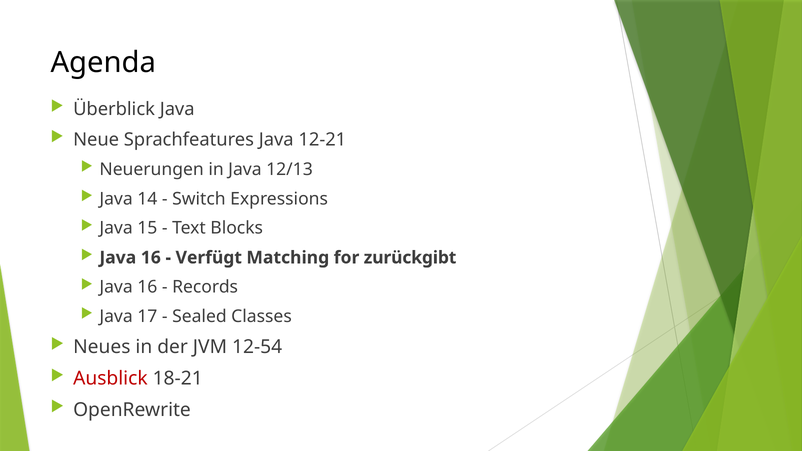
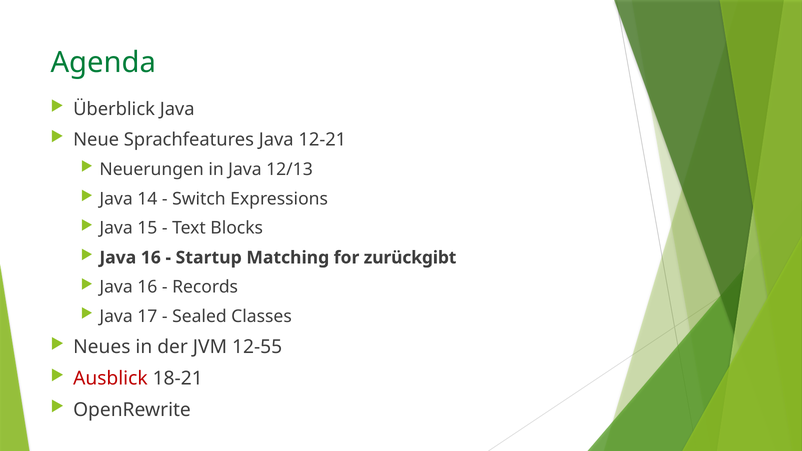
Agenda colour: black -> green
Verfügt: Verfügt -> Startup
12-54: 12-54 -> 12-55
